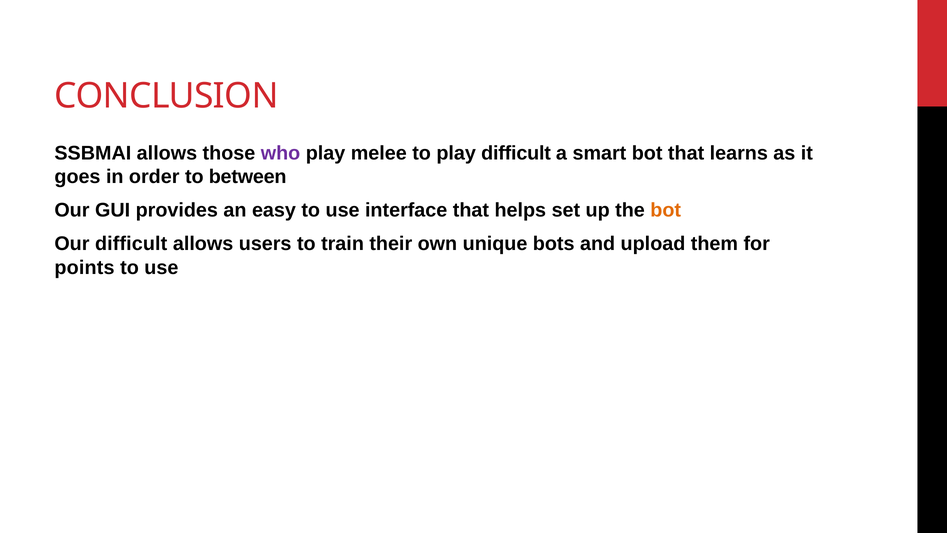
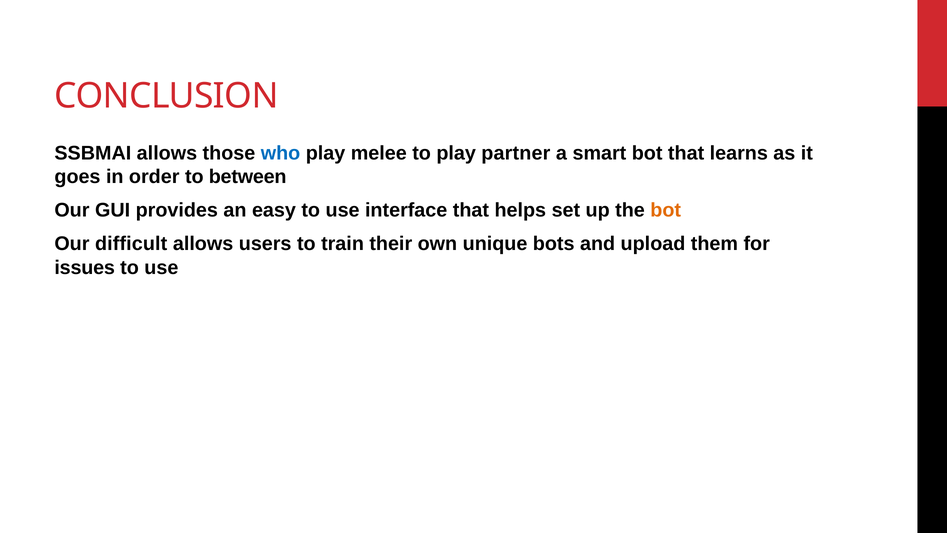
who colour: purple -> blue
play difficult: difficult -> partner
points: points -> issues
